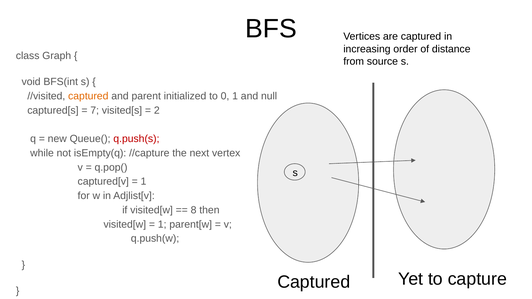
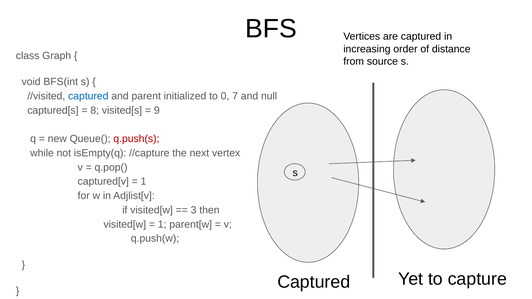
captured at (88, 96) colour: orange -> blue
0 1: 1 -> 7
7: 7 -> 8
2: 2 -> 9
8: 8 -> 3
